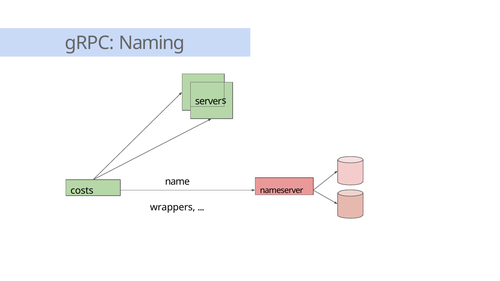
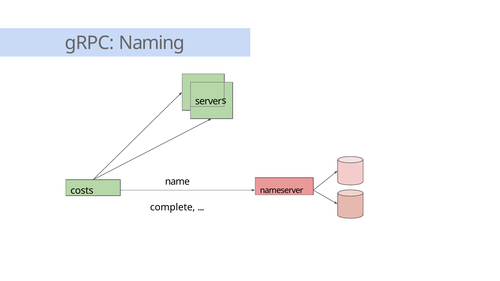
wrappers: wrappers -> complete
